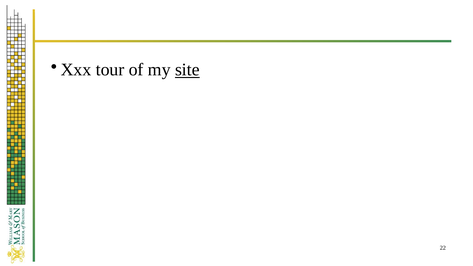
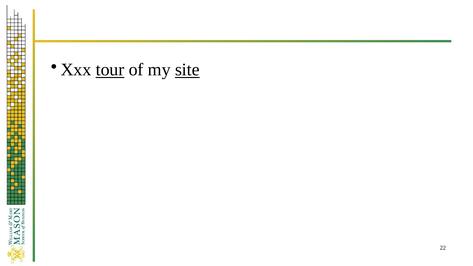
tour underline: none -> present
